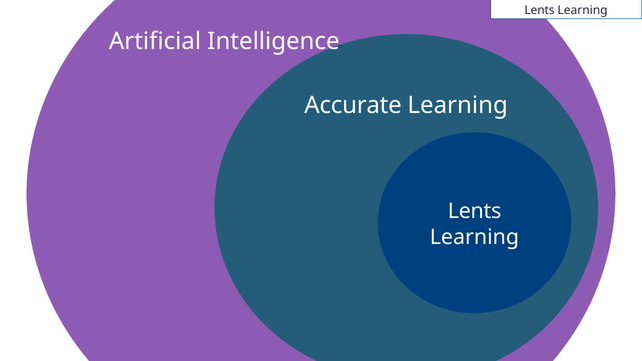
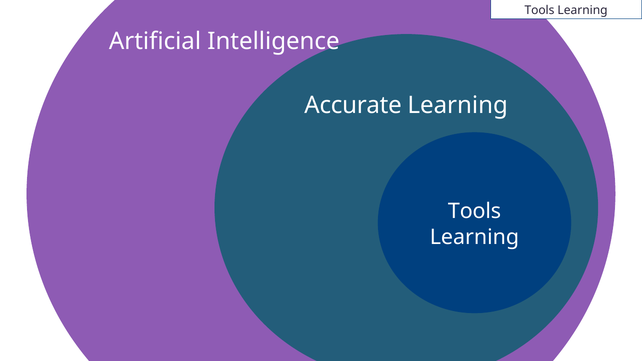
Lents at (540, 10): Lents -> Tools
Lents at (475, 211): Lents -> Tools
